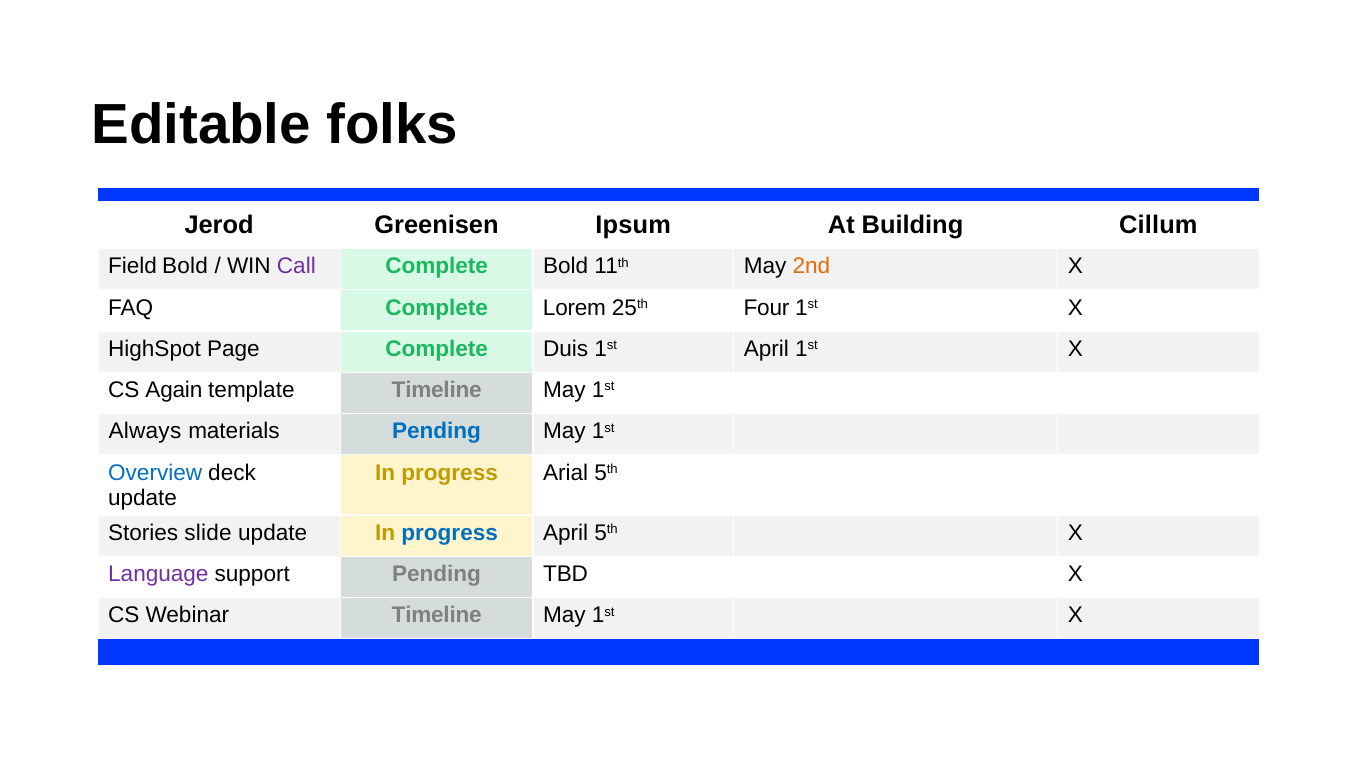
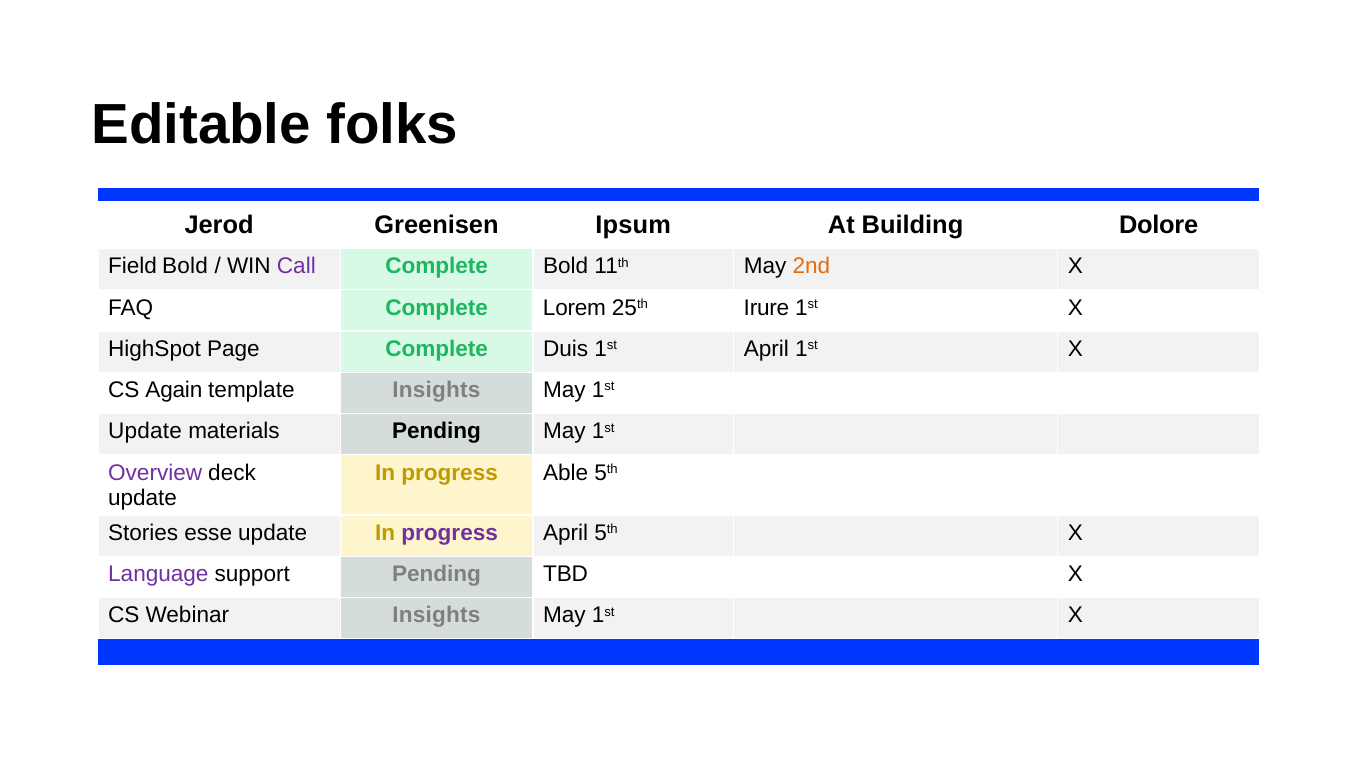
Cillum: Cillum -> Dolore
Four: Four -> Irure
template Timeline: Timeline -> Insights
Always at (145, 431): Always -> Update
Pending at (437, 431) colour: blue -> black
Overview colour: blue -> purple
Arial: Arial -> Able
slide: slide -> esse
progress at (450, 533) colour: blue -> purple
Webinar Timeline: Timeline -> Insights
